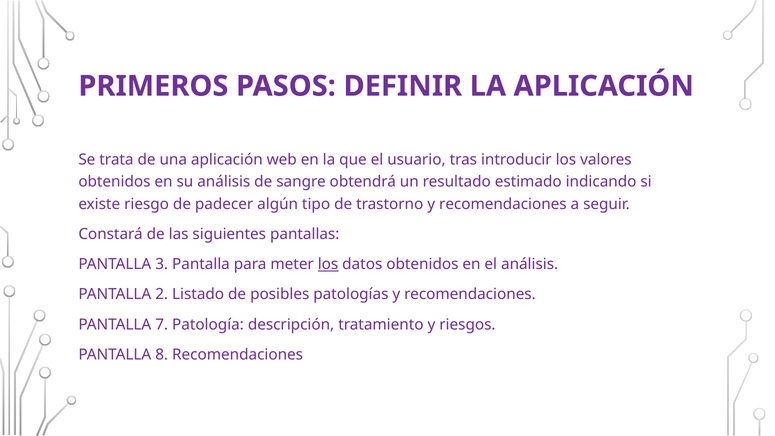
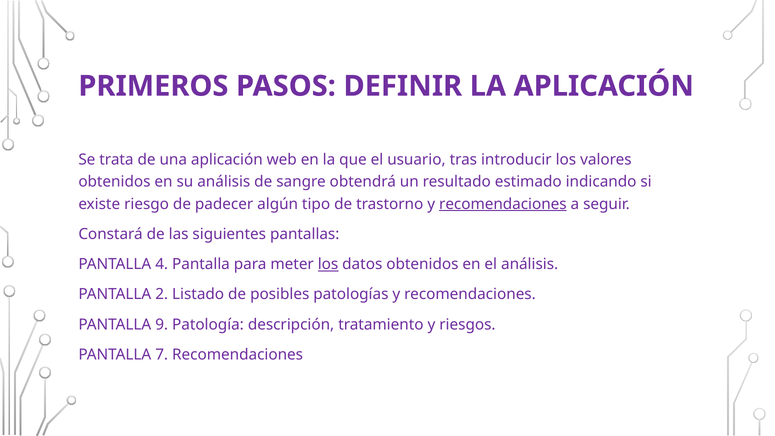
recomendaciones at (503, 204) underline: none -> present
3: 3 -> 4
7: 7 -> 9
8: 8 -> 7
